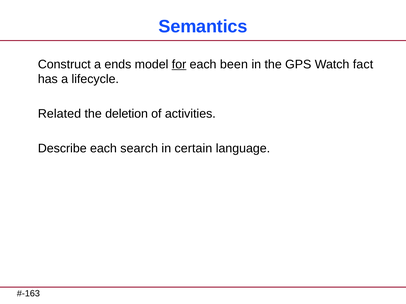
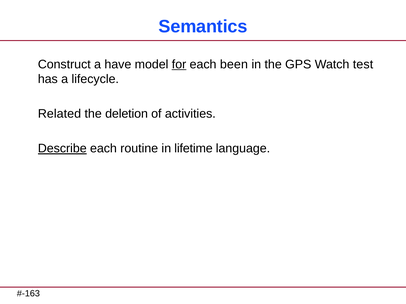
ends: ends -> have
fact: fact -> test
Describe underline: none -> present
search: search -> routine
certain: certain -> lifetime
